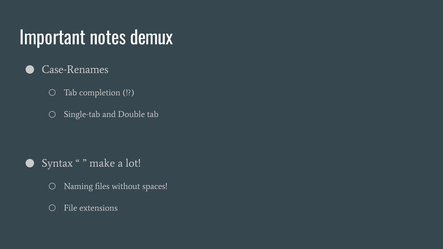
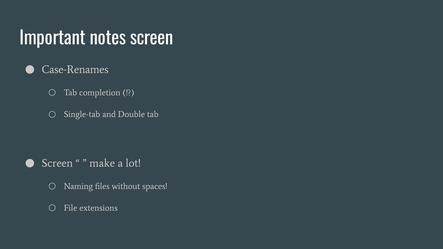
notes demux: demux -> screen
Syntax at (57, 163): Syntax -> Screen
